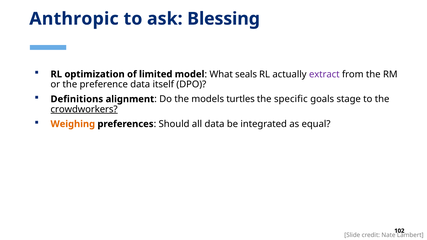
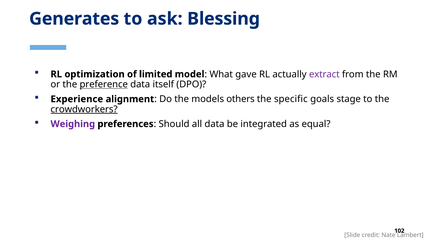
Anthropic: Anthropic -> Generates
seals: seals -> gave
preference underline: none -> present
Definitions: Definitions -> Experience
turtles: turtles -> others
Weighing colour: orange -> purple
